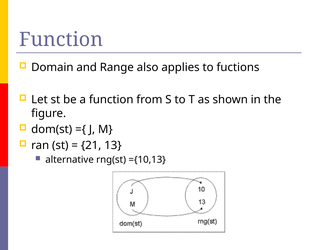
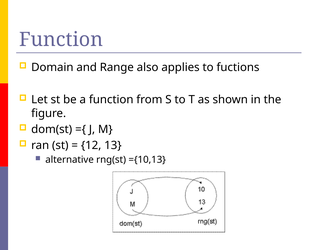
21: 21 -> 12
